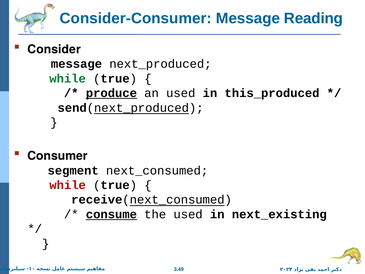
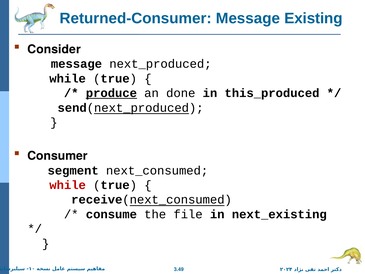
Consider-Consumer: Consider-Consumer -> Returned-Consumer
Reading: Reading -> Existing
while at (68, 78) colour: green -> black
an used: used -> done
consume underline: present -> none
the used: used -> file
